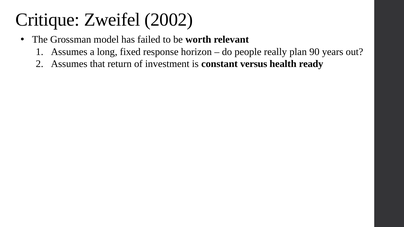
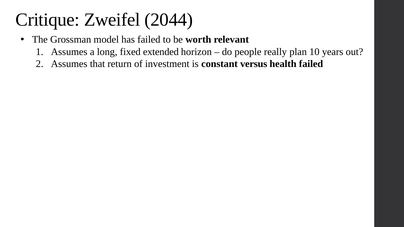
2002: 2002 -> 2044
response: response -> extended
90: 90 -> 10
health ready: ready -> failed
